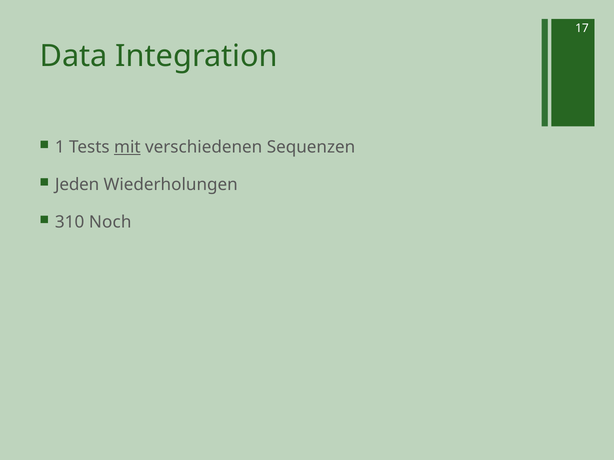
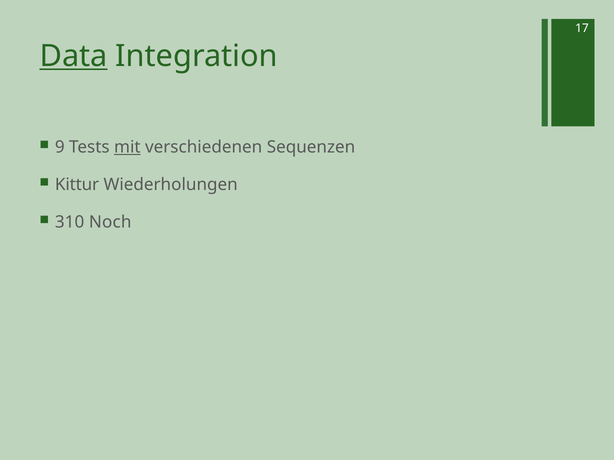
Data underline: none -> present
1: 1 -> 9
Jeden: Jeden -> Kittur
